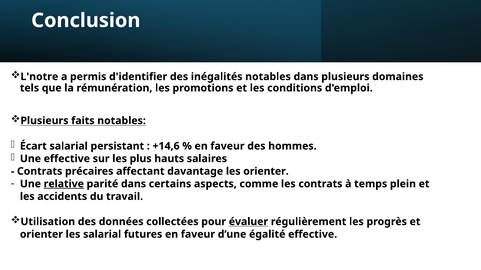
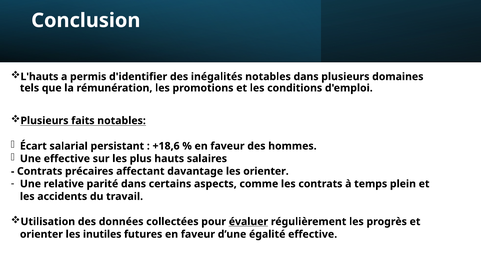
L'notre: L'notre -> L'hauts
+14,6: +14,6 -> +18,6
relative underline: present -> none
les salarial: salarial -> inutiles
